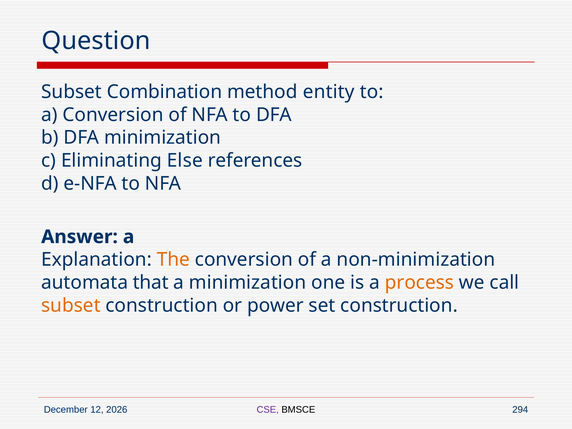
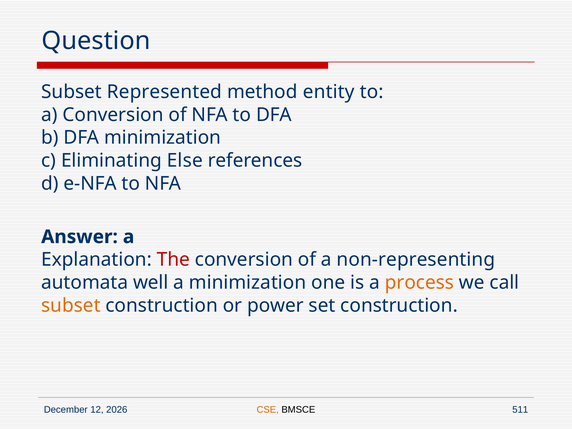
Combination: Combination -> Represented
The colour: orange -> red
non-minimization: non-minimization -> non-representing
that: that -> well
CSE colour: purple -> orange
294: 294 -> 511
